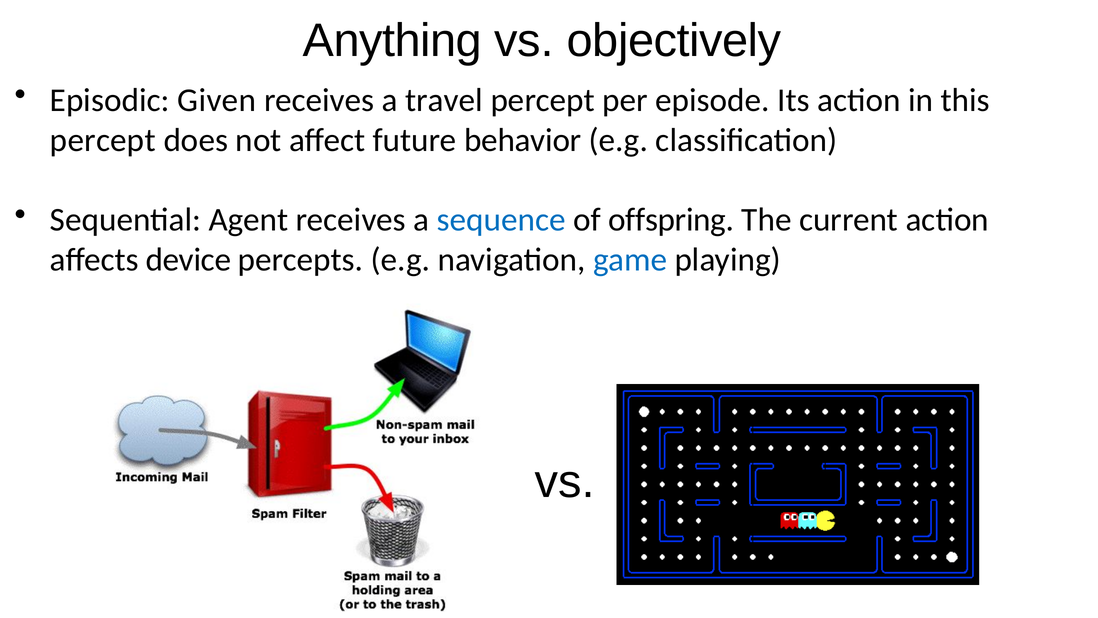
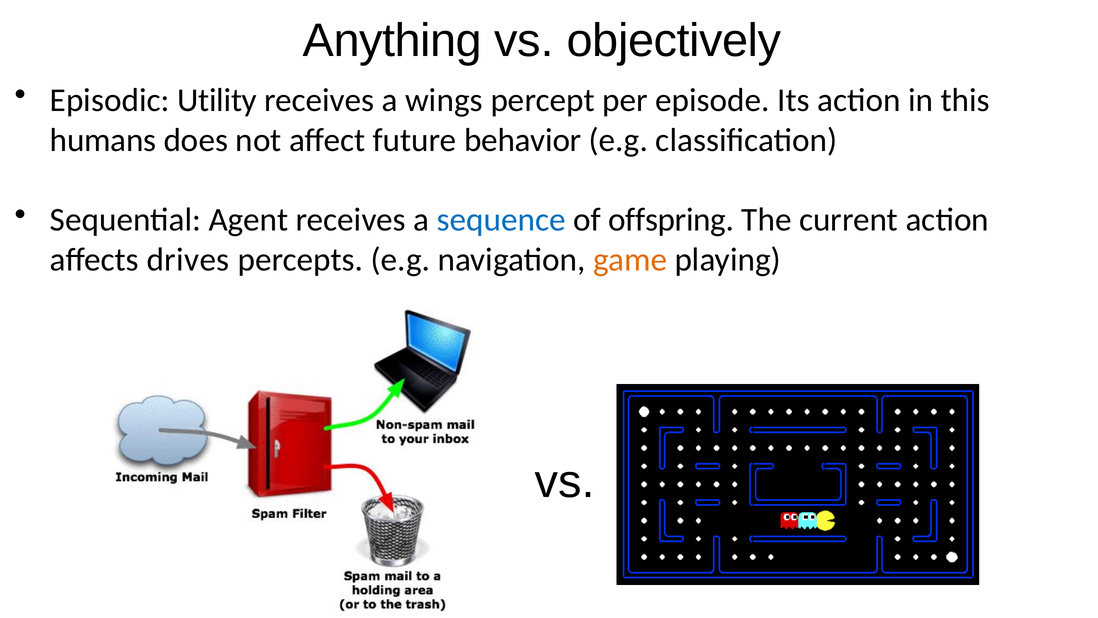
Given: Given -> Utility
travel: travel -> wings
percept at (103, 140): percept -> humans
device: device -> drives
game colour: blue -> orange
